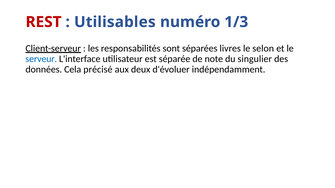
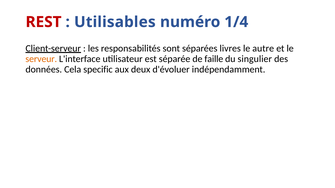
1/3: 1/3 -> 1/4
selon: selon -> autre
serveur colour: blue -> orange
note: note -> faille
précisé: précisé -> specific
